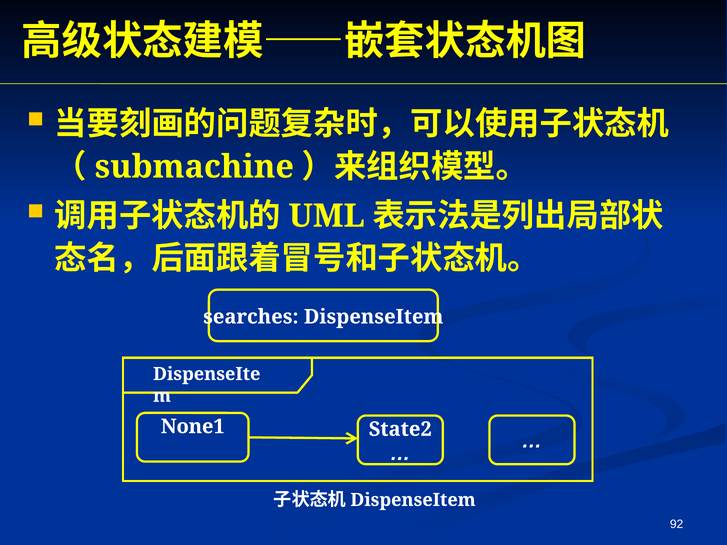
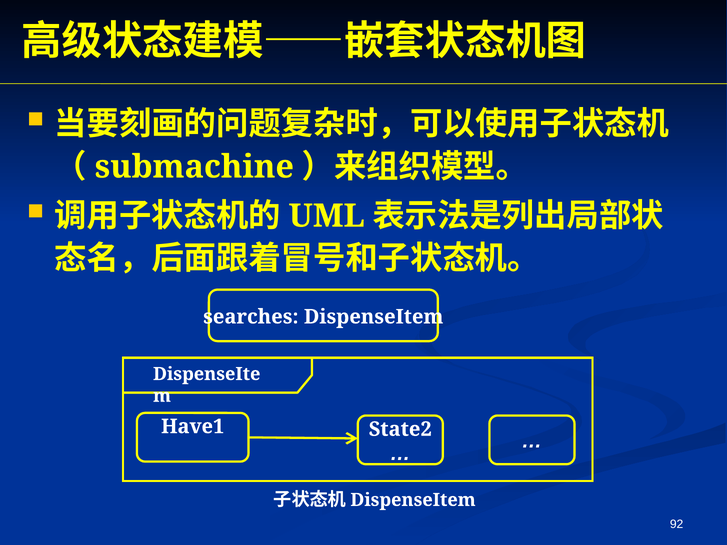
None1: None1 -> Have1
